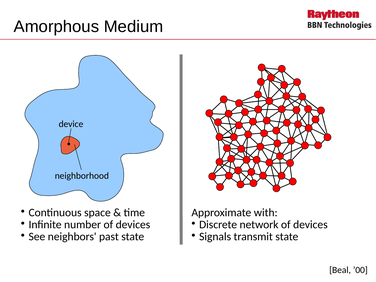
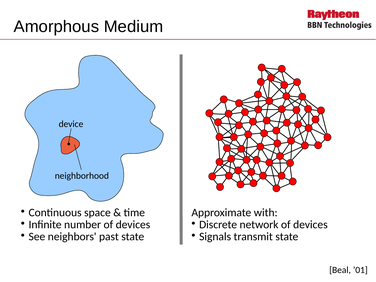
’00: ’00 -> ’01
